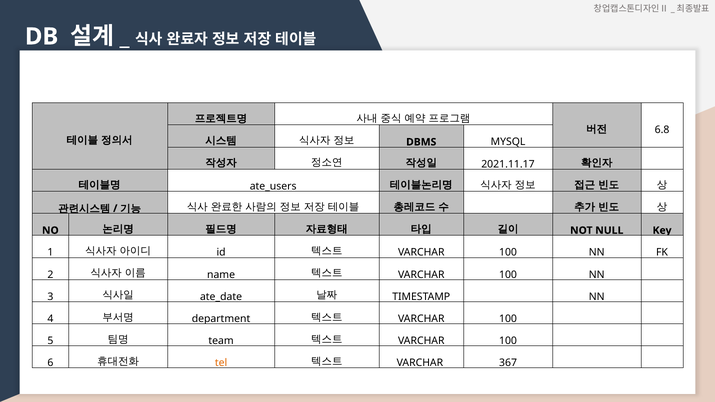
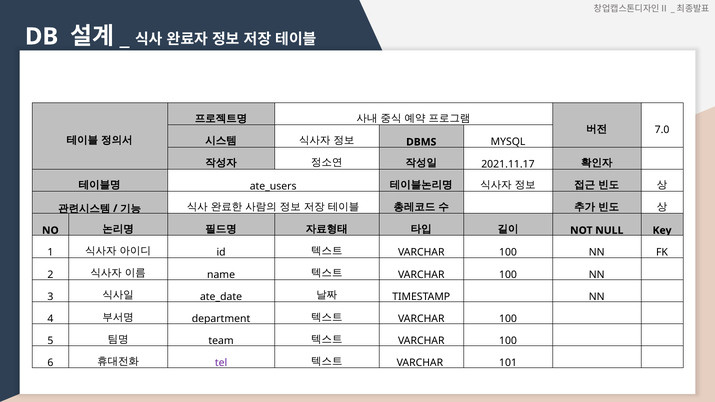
6.8: 6.8 -> 7.0
tel colour: orange -> purple
367: 367 -> 101
